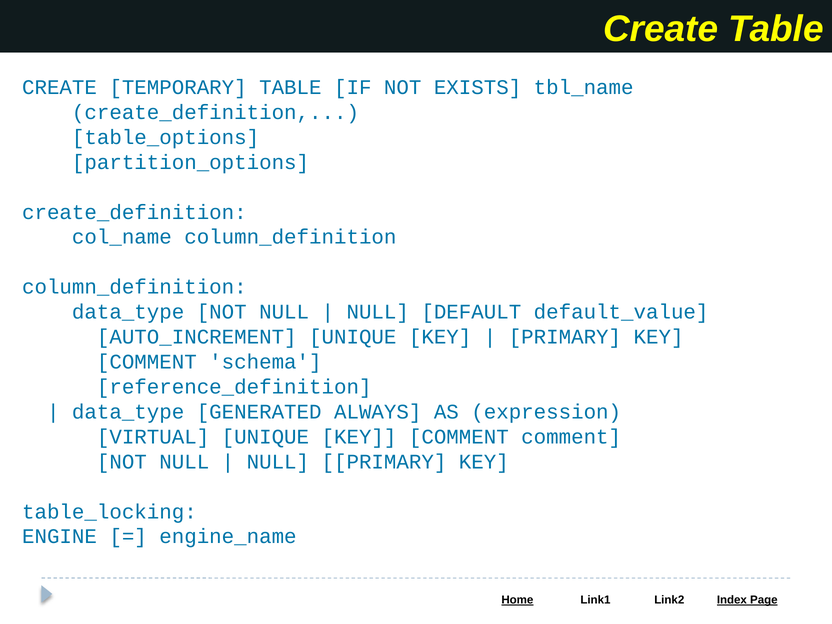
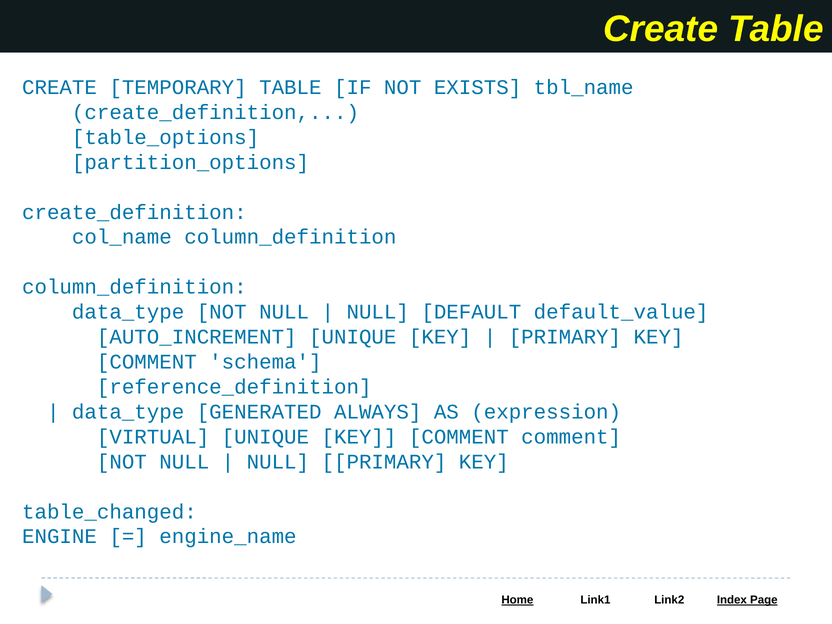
table_locking: table_locking -> table_changed
